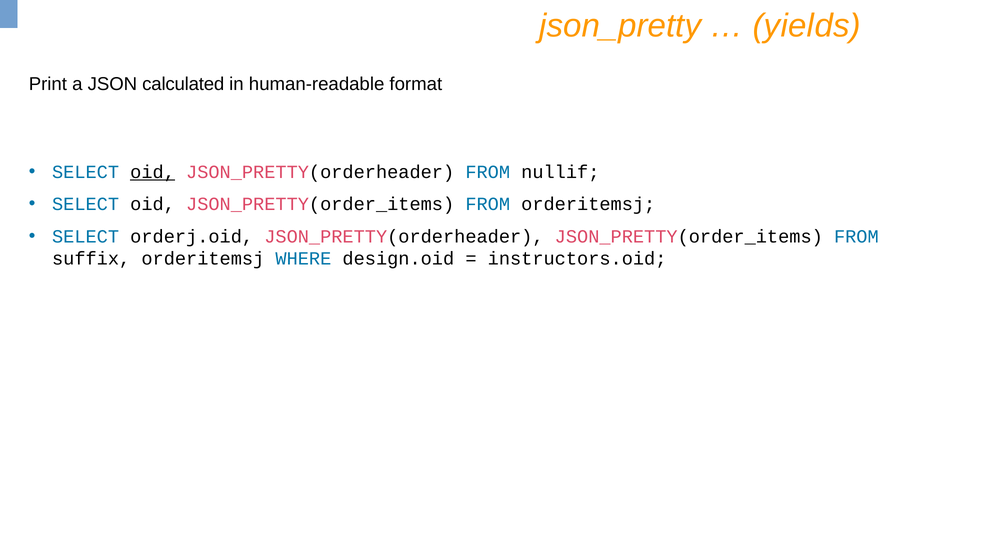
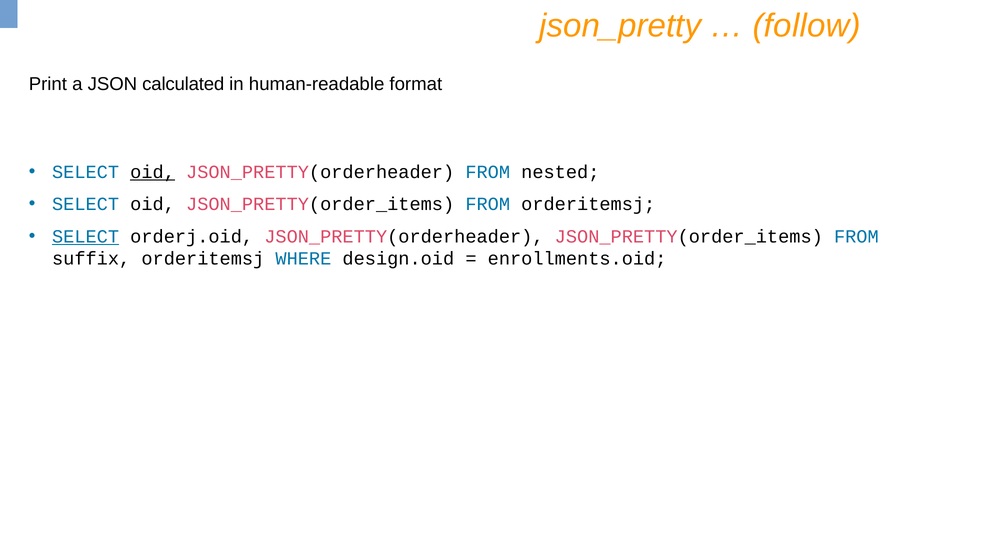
yields: yields -> follow
nullif: nullif -> nested
SELECT at (86, 237) underline: none -> present
instructors.oid: instructors.oid -> enrollments.oid
